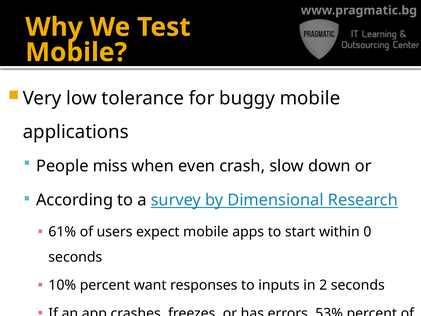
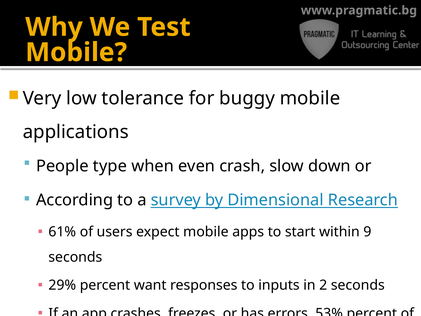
miss: miss -> type
0: 0 -> 9
10%: 10% -> 29%
